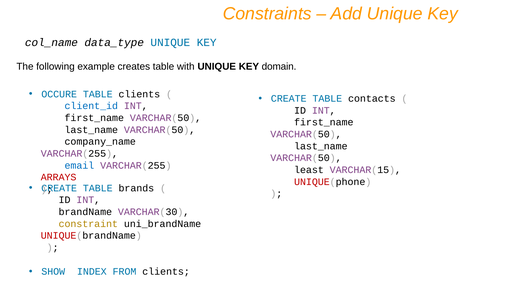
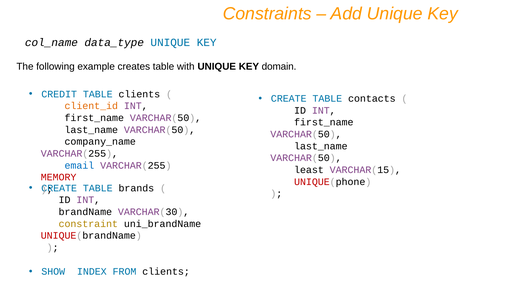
OCCURE: OCCURE -> CREDIT
client_id colour: blue -> orange
ARRAYS: ARRAYS -> MEMORY
